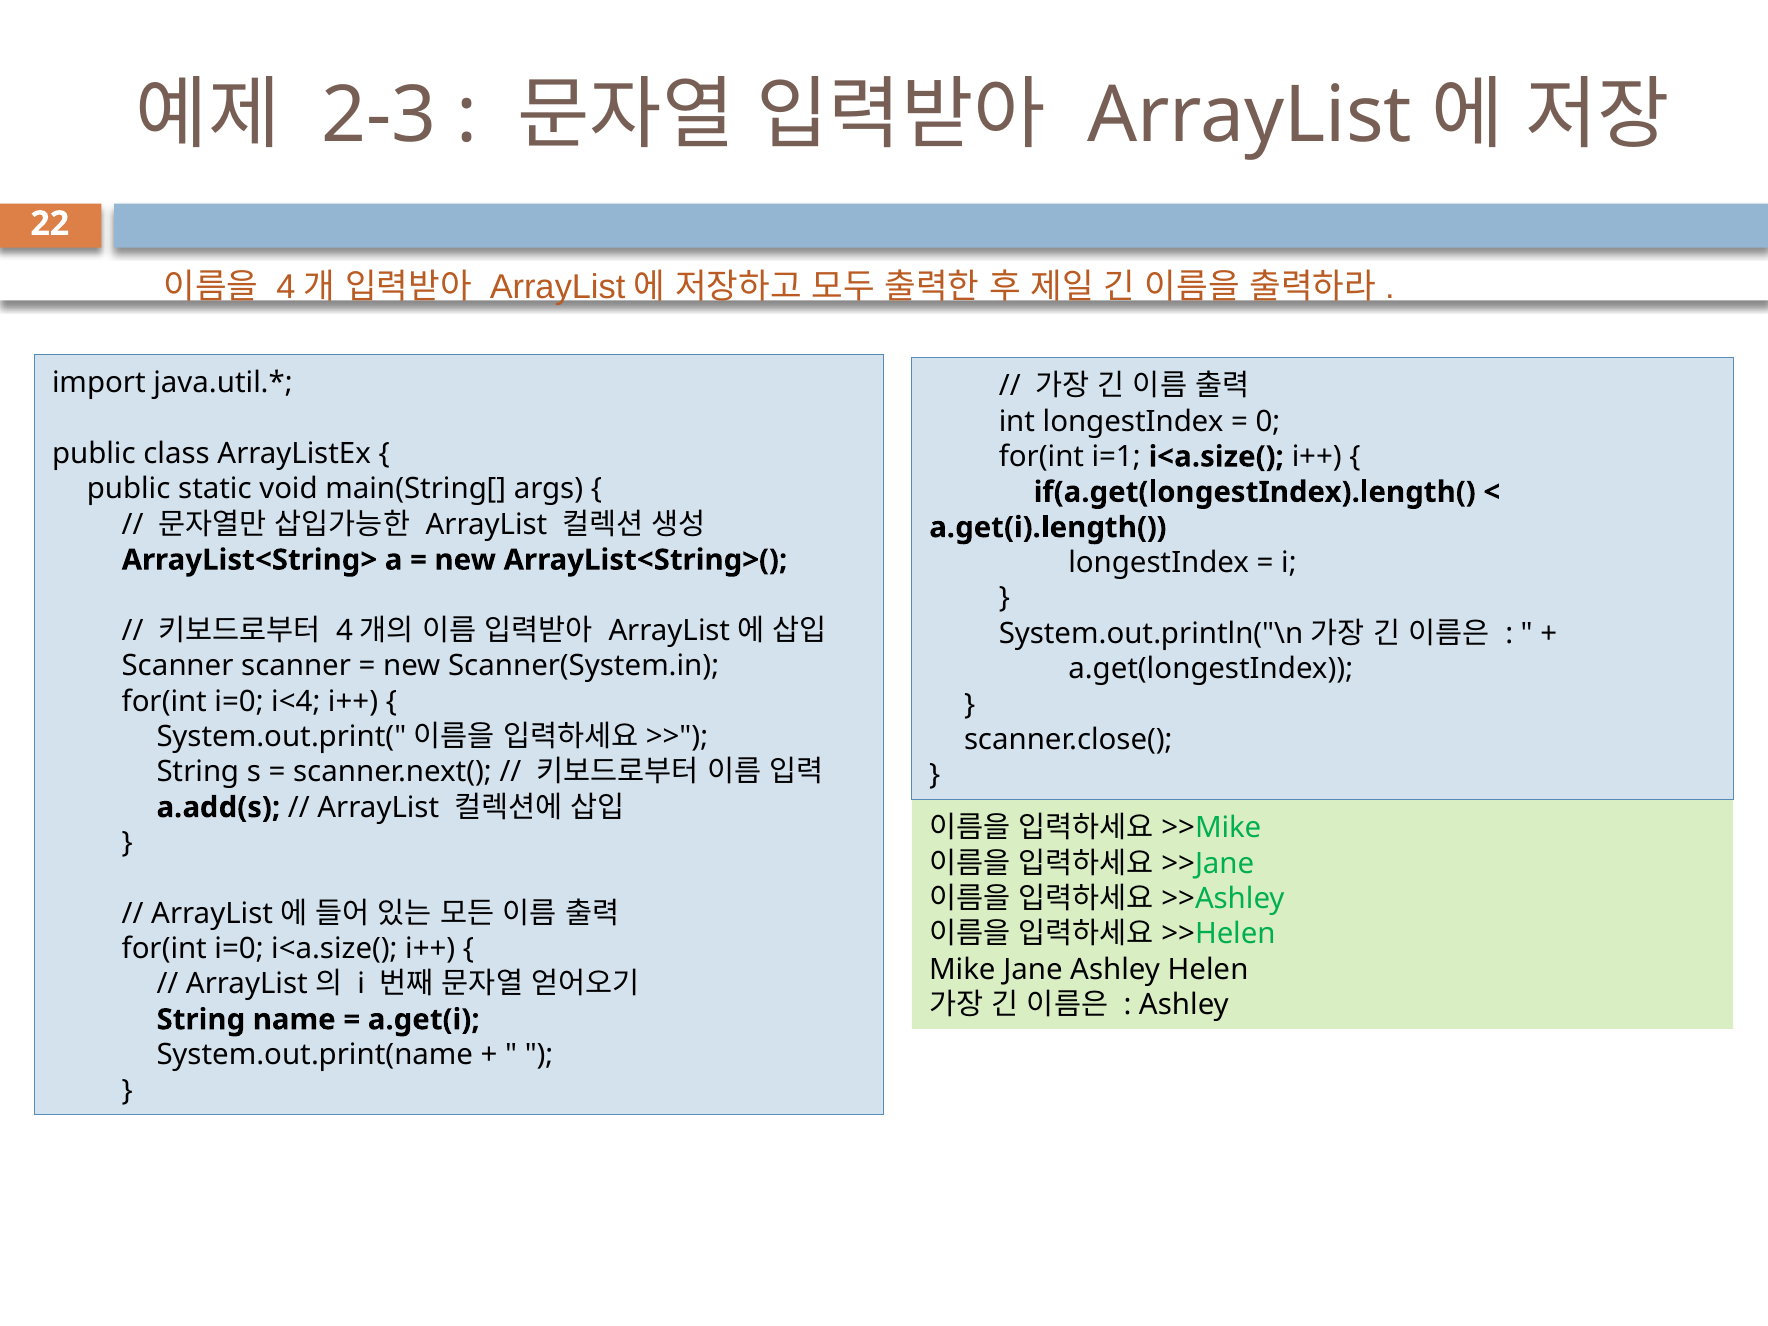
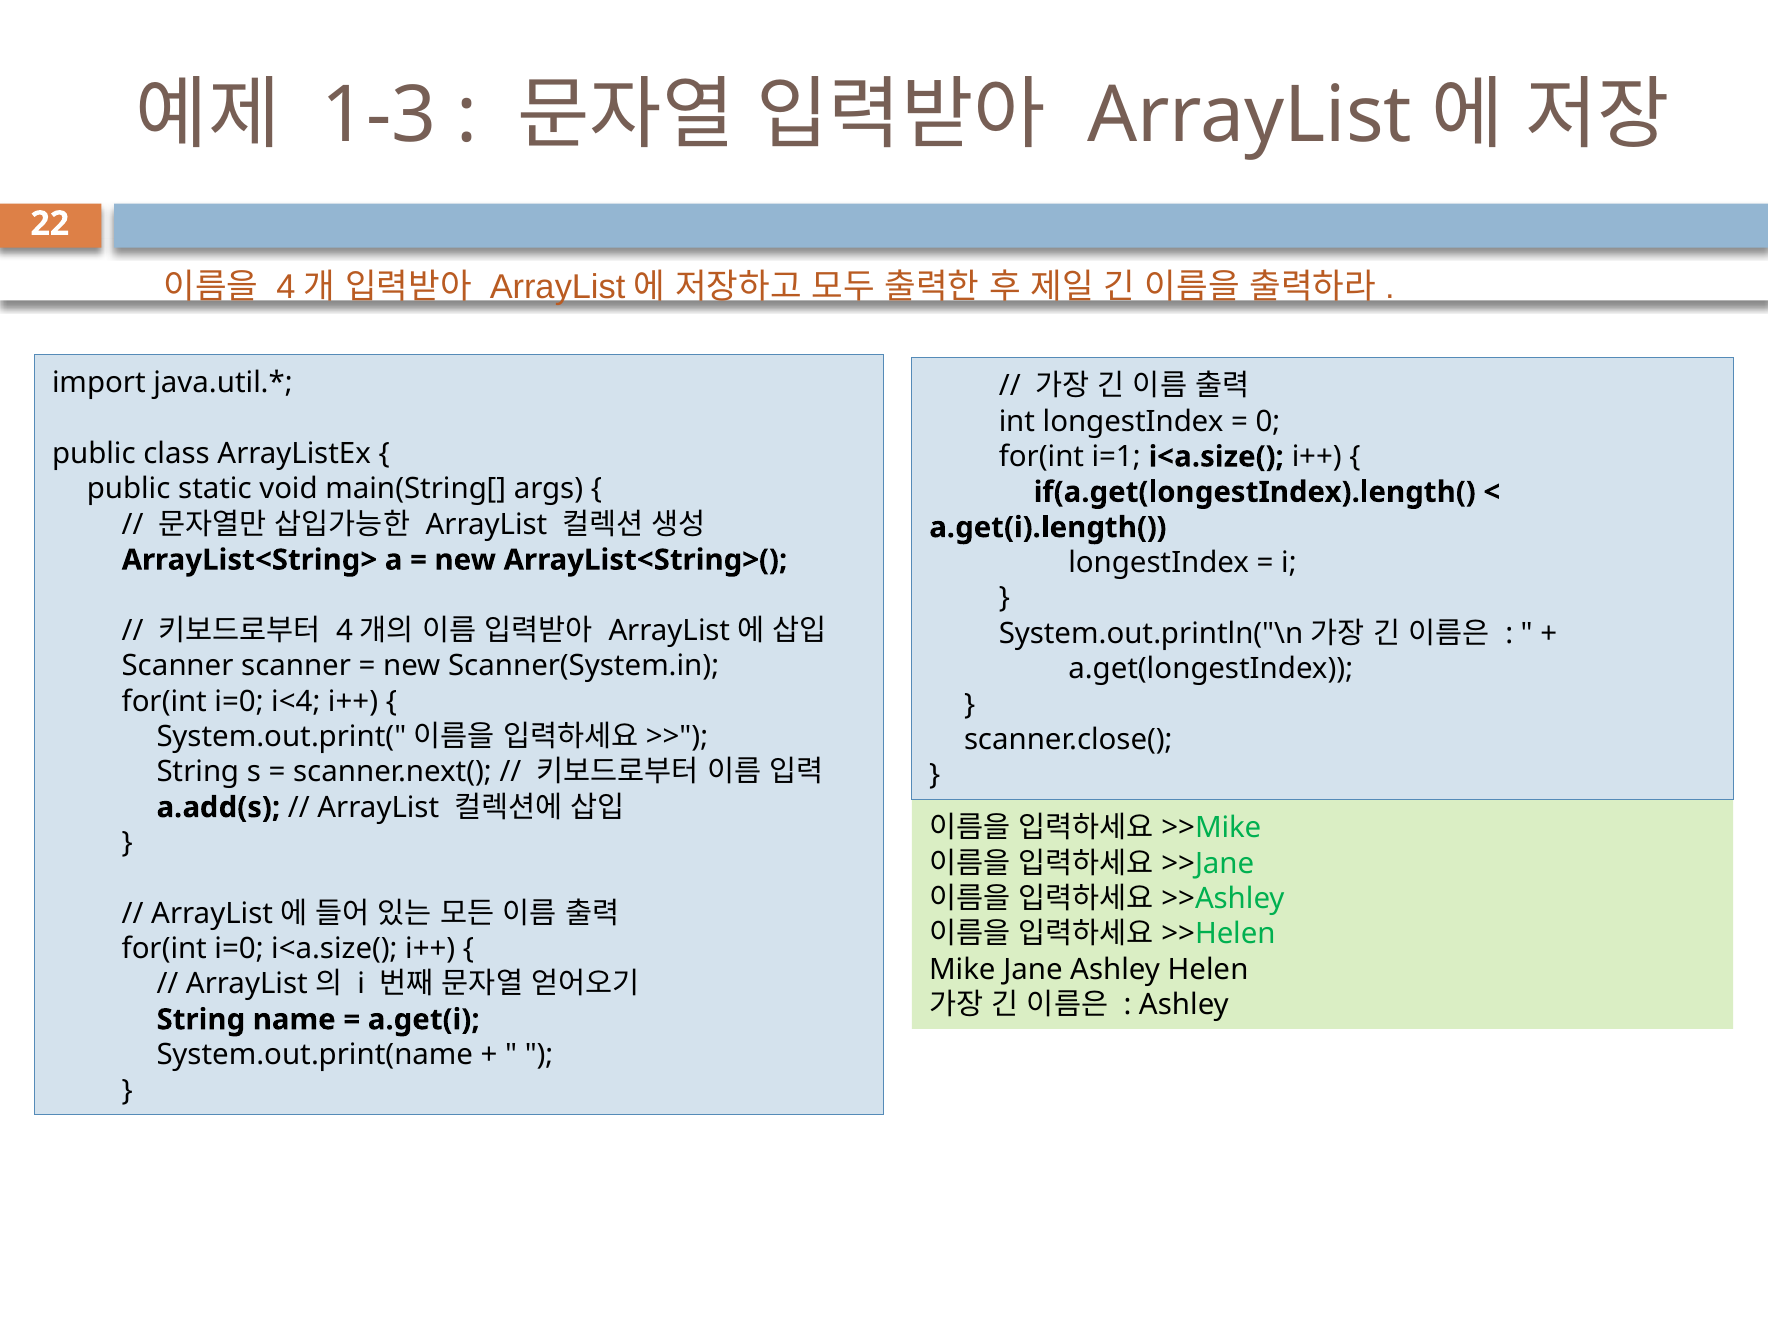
2-3: 2-3 -> 1-3
